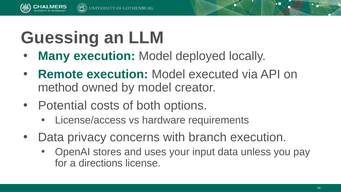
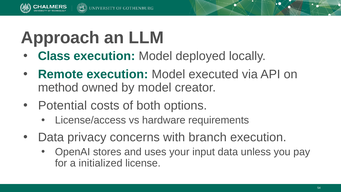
Guessing: Guessing -> Approach
Many: Many -> Class
directions: directions -> initialized
